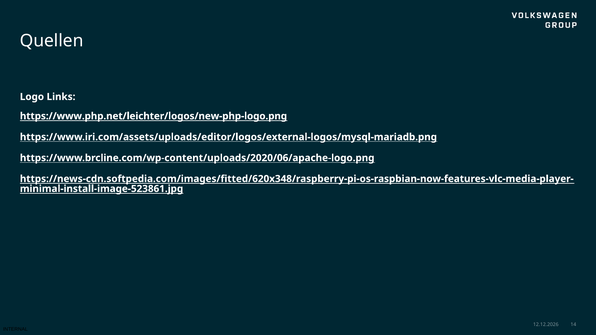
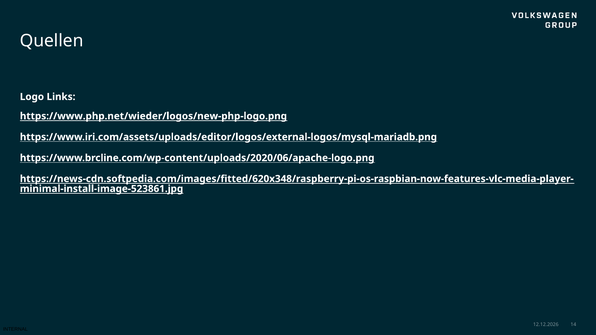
https://www.php.net/leichter/logos/new-php-logo.png: https://www.php.net/leichter/logos/new-php-logo.png -> https://www.php.net/wieder/logos/new-php-logo.png
